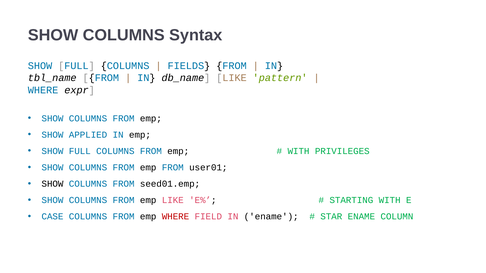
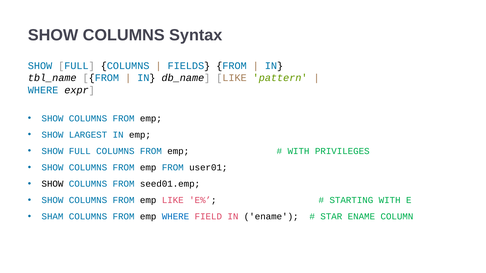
APPLIED: APPLIED -> LARGEST
CASE: CASE -> SHAM
WHERE at (176, 217) colour: red -> blue
